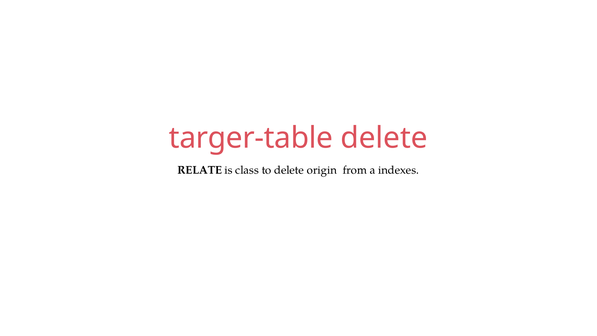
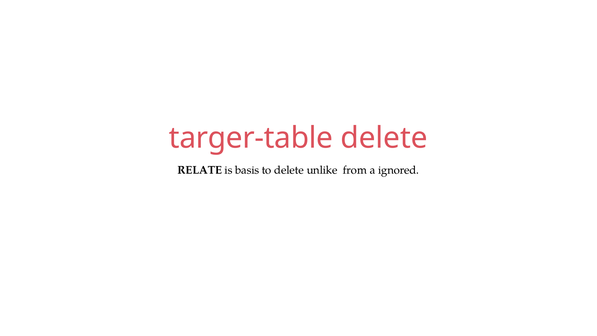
class: class -> basis
origin: origin -> unlike
indexes: indexes -> ignored
